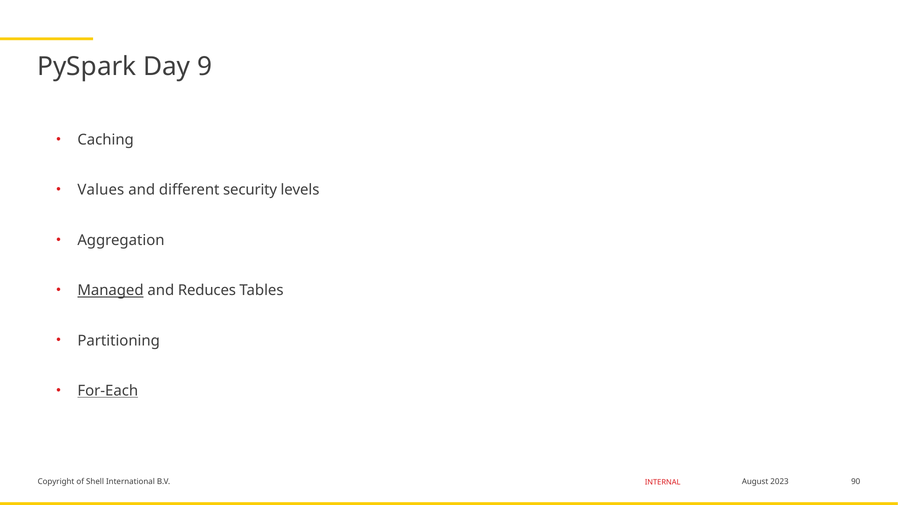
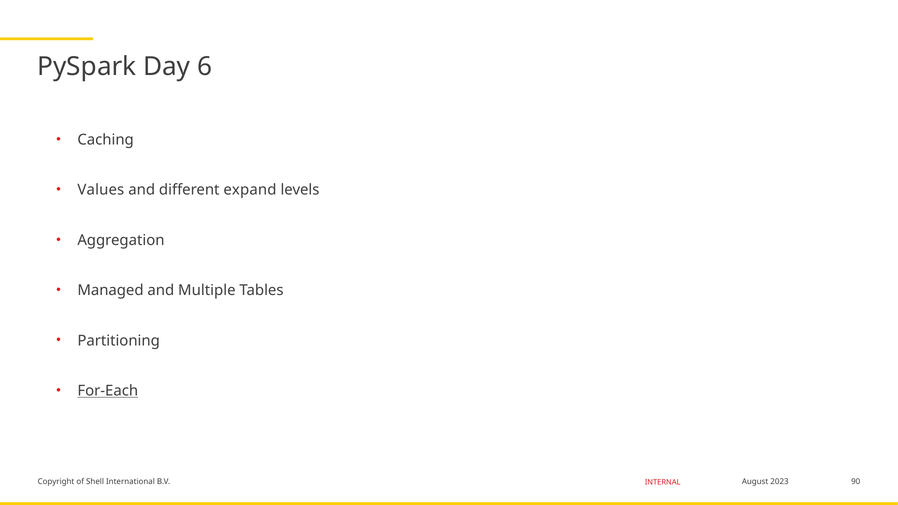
9: 9 -> 6
security: security -> expand
Managed underline: present -> none
Reduces: Reduces -> Multiple
